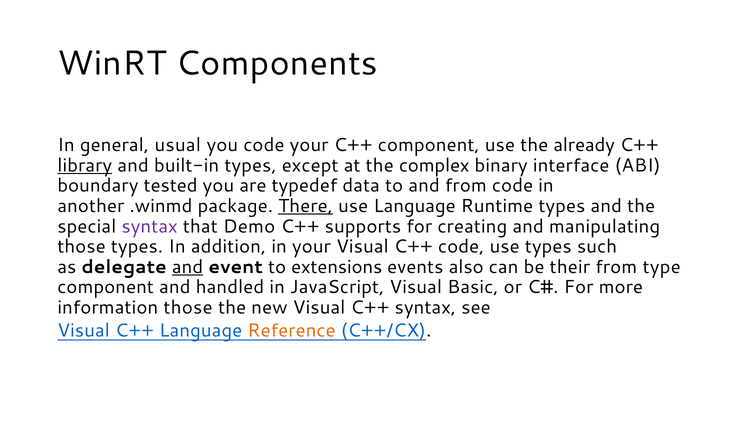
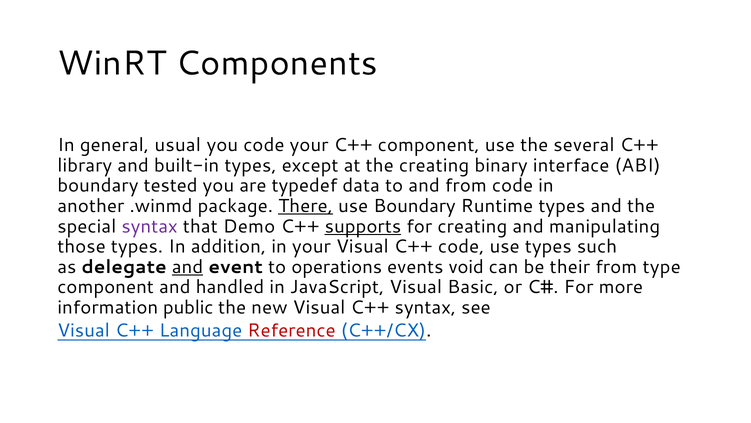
already: already -> several
library underline: present -> none
the complex: complex -> creating
use Language: Language -> Boundary
supports underline: none -> present
extensions: extensions -> operations
also: also -> void
information those: those -> public
Reference colour: orange -> red
